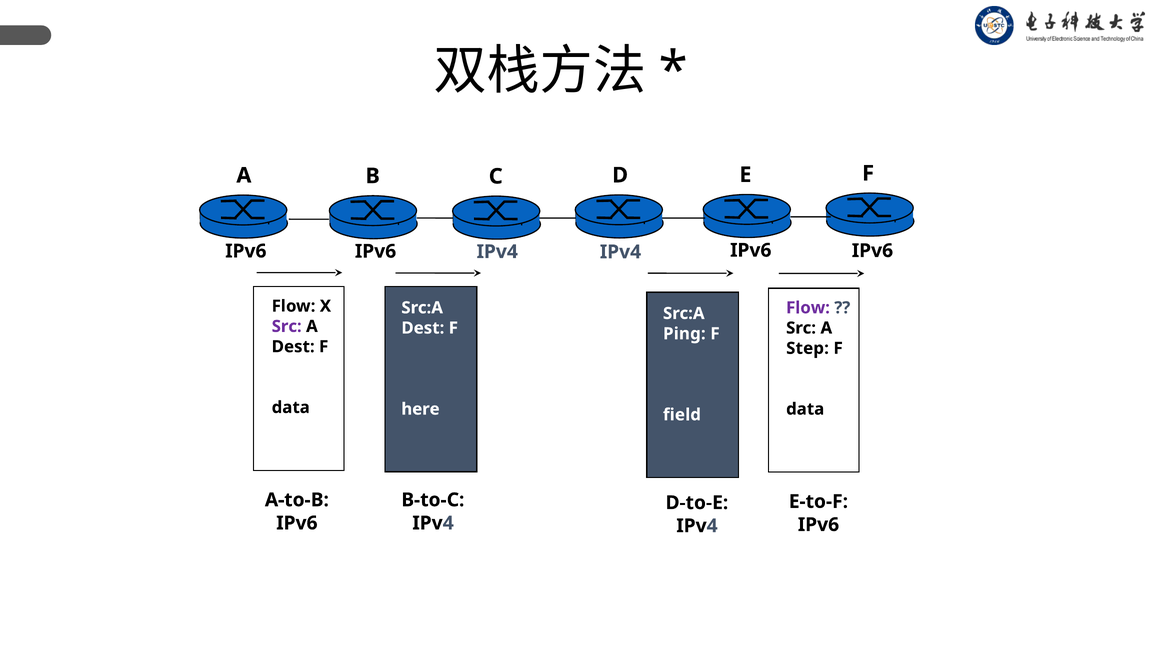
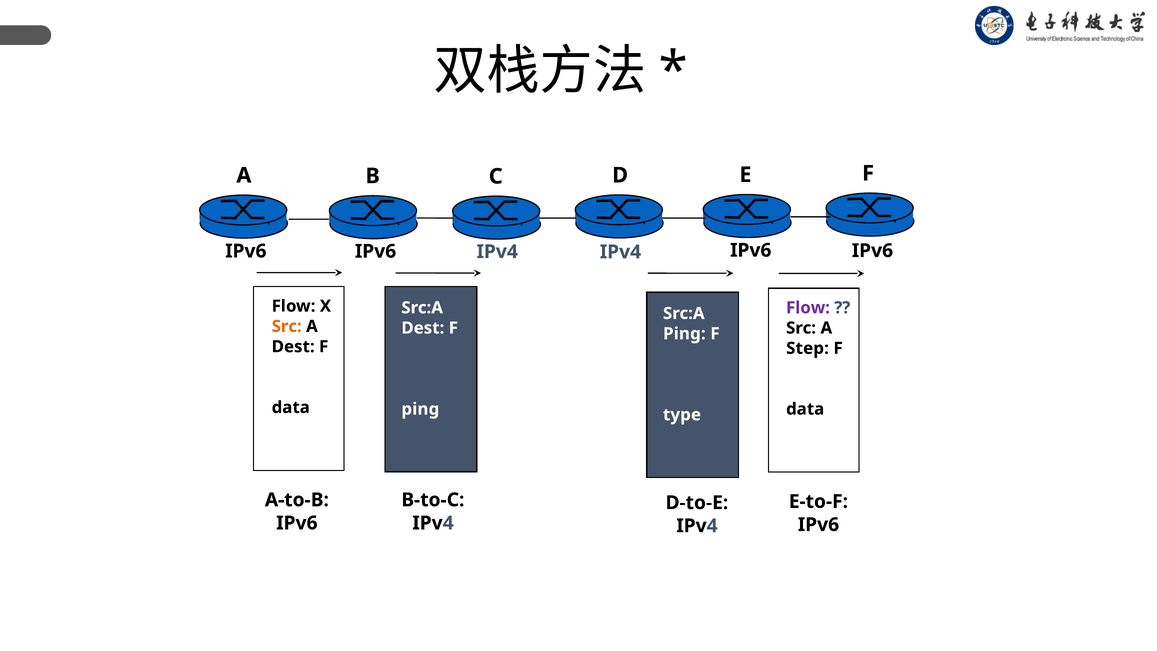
Src at (287, 326) colour: purple -> orange
here at (420, 409): here -> ping
field: field -> type
